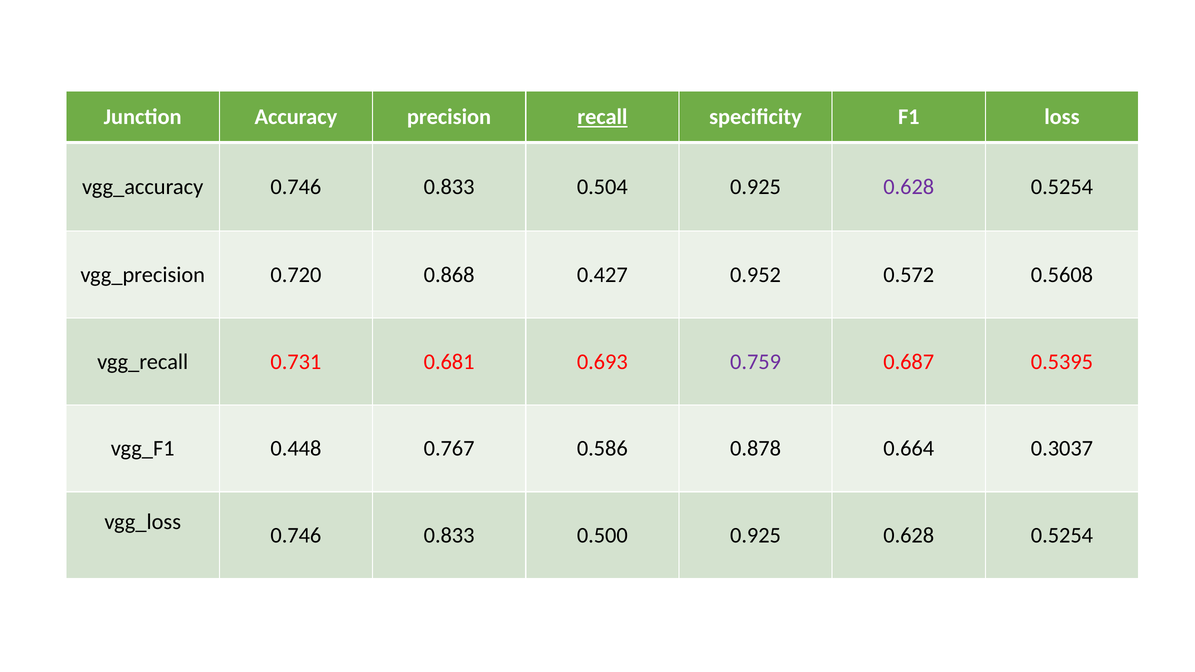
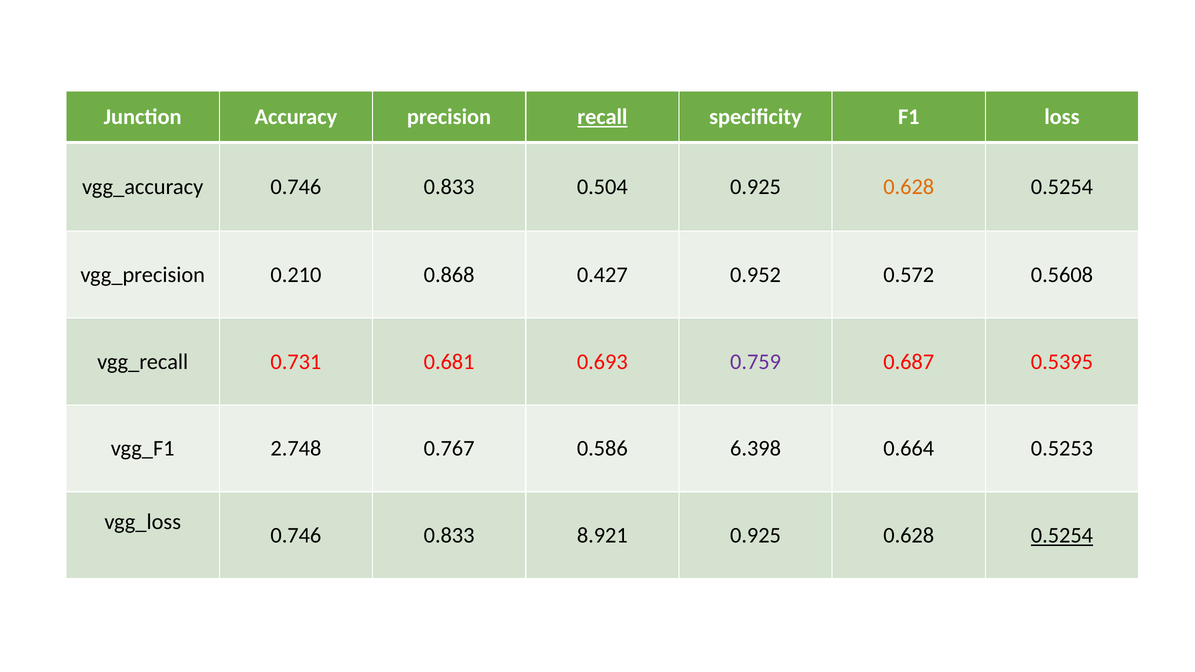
0.628 at (909, 187) colour: purple -> orange
0.720: 0.720 -> 0.210
0.448: 0.448 -> 2.748
0.878: 0.878 -> 6.398
0.3037: 0.3037 -> 0.5253
0.500: 0.500 -> 8.921
0.5254 at (1062, 536) underline: none -> present
